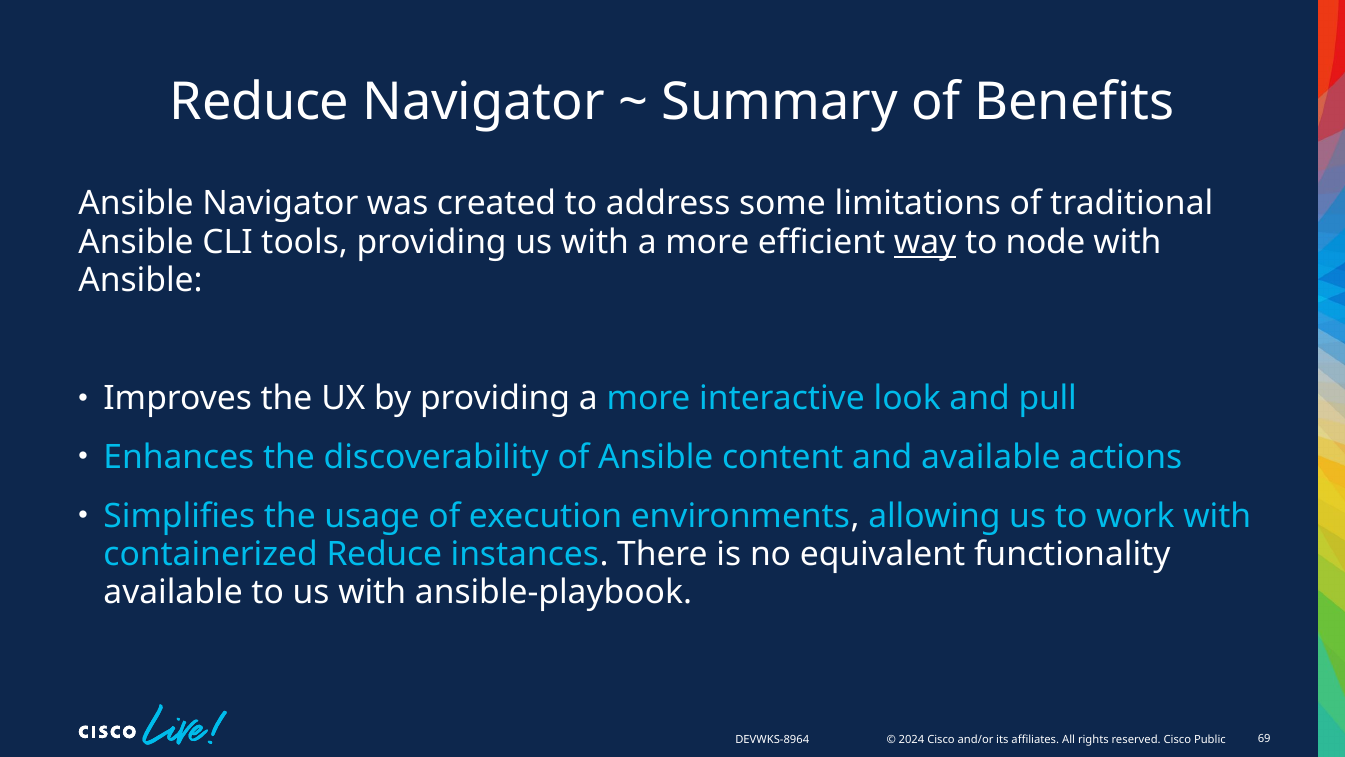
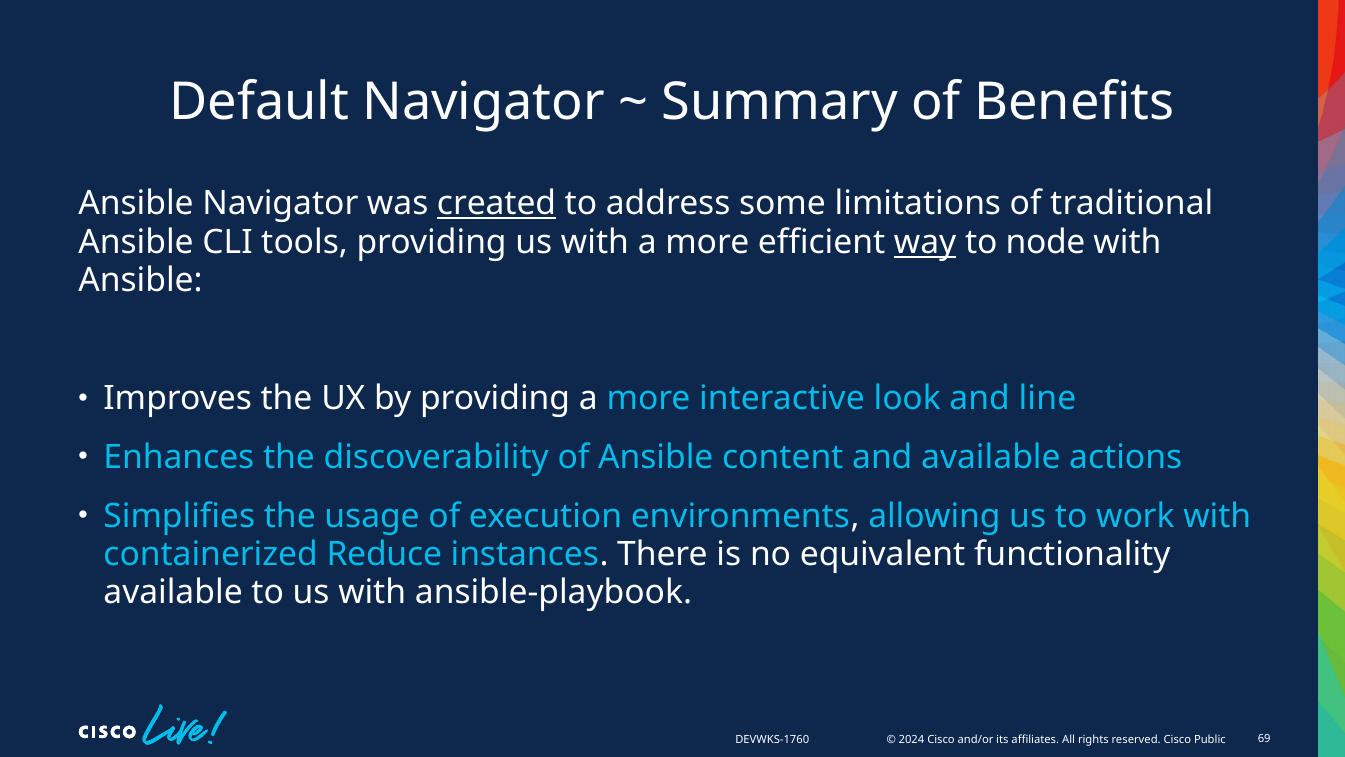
Reduce at (260, 102): Reduce -> Default
created underline: none -> present
pull: pull -> line
DEVWKS-8964: DEVWKS-8964 -> DEVWKS-1760
